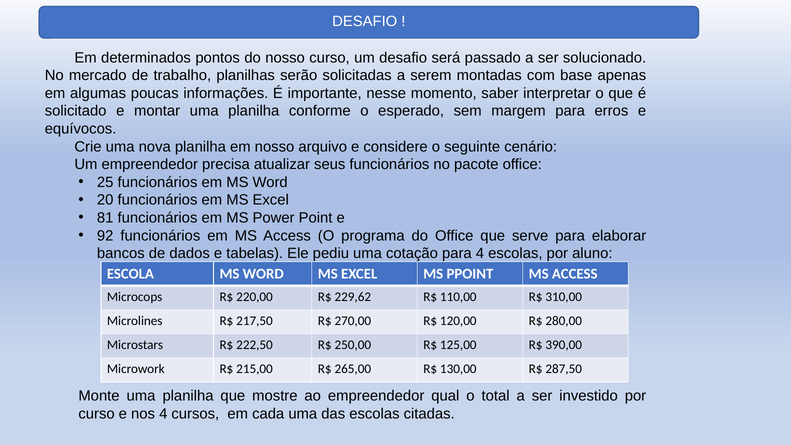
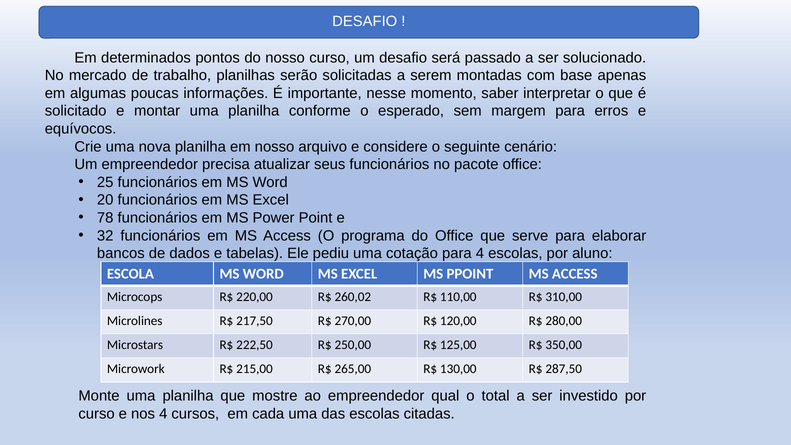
81: 81 -> 78
92: 92 -> 32
229,62: 229,62 -> 260,02
390,00: 390,00 -> 350,00
